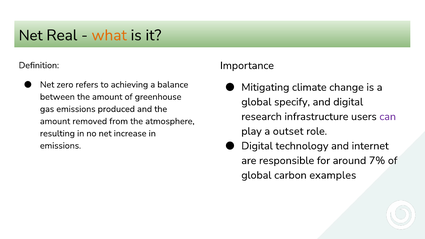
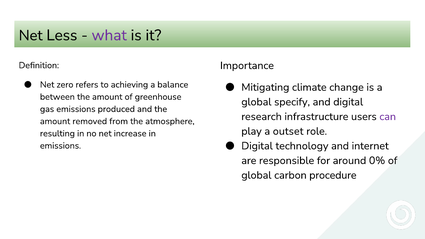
Real: Real -> Less
what colour: orange -> purple
7%: 7% -> 0%
examples: examples -> procedure
